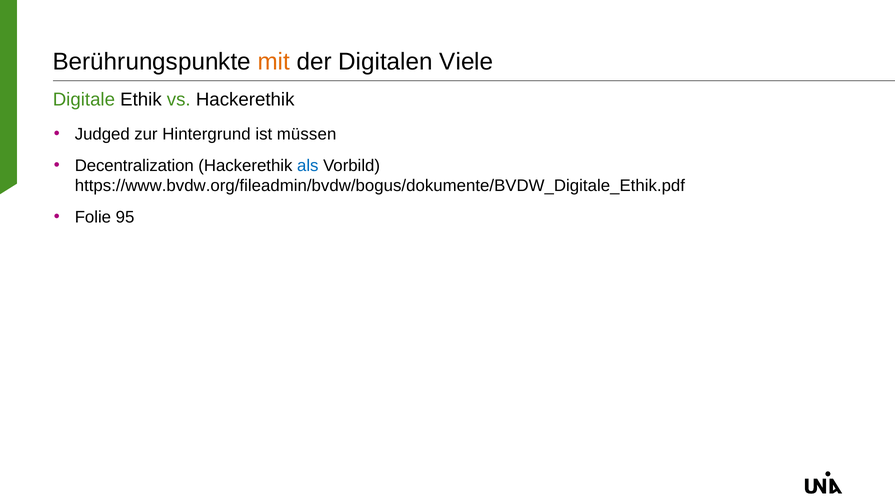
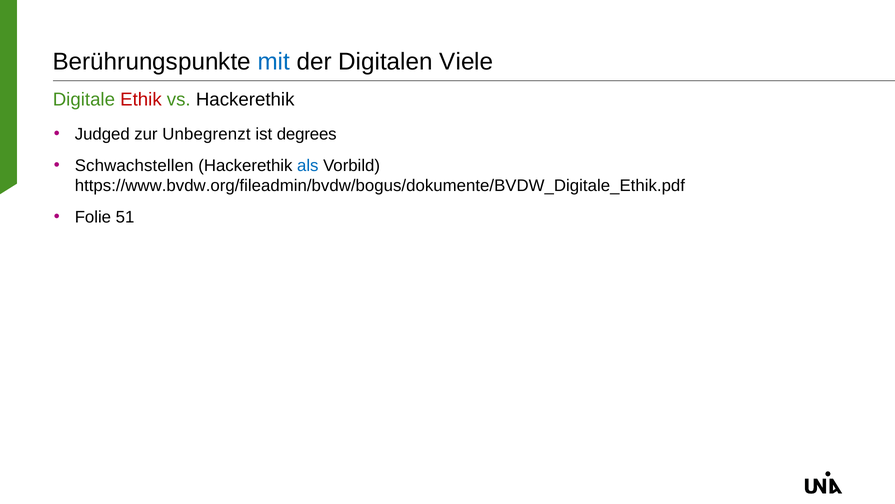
mit colour: orange -> blue
Ethik colour: black -> red
Hintergrund: Hintergrund -> Unbegrenzt
müssen: müssen -> degrees
Decentralization: Decentralization -> Schwachstellen
95: 95 -> 51
